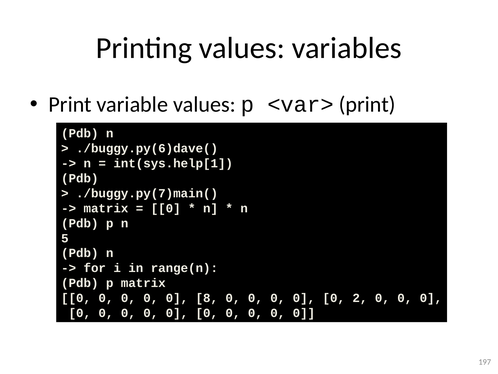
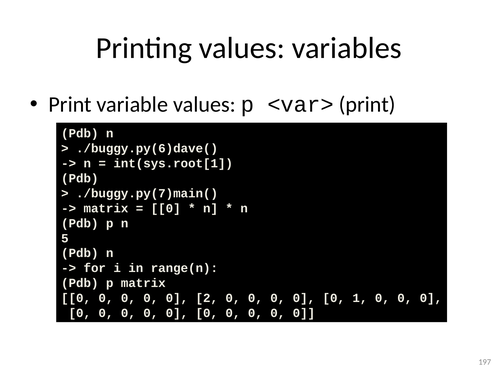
int(sys.help[1: int(sys.help[1 -> int(sys.root[1
8: 8 -> 2
2: 2 -> 1
